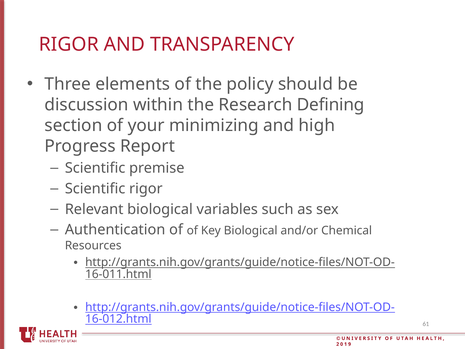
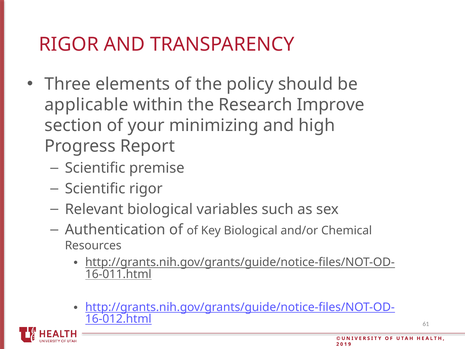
discussion: discussion -> applicable
Defining: Defining -> Improve
